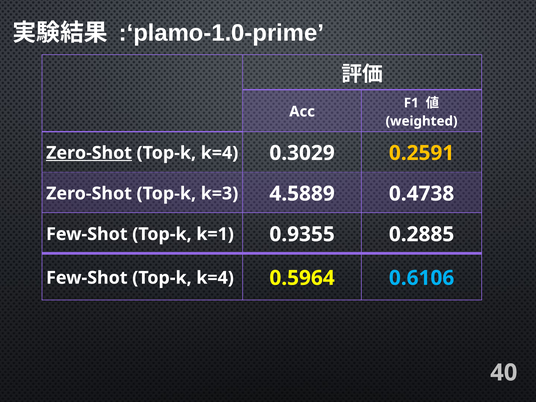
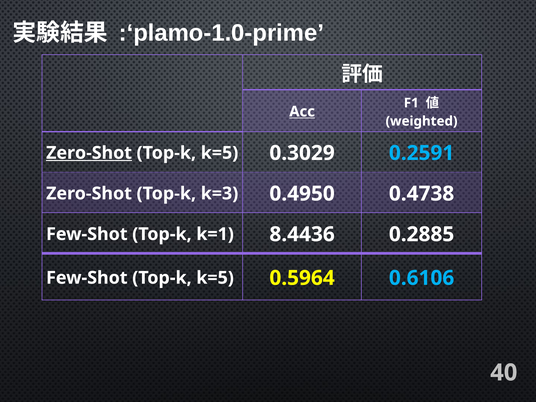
Acc underline: none -> present
k=4 at (220, 153): k=4 -> k=5
0.2591 colour: yellow -> light blue
4.5889: 4.5889 -> 0.4950
0.9355: 0.9355 -> 8.4436
Few-Shot Top-k k=4: k=4 -> k=5
